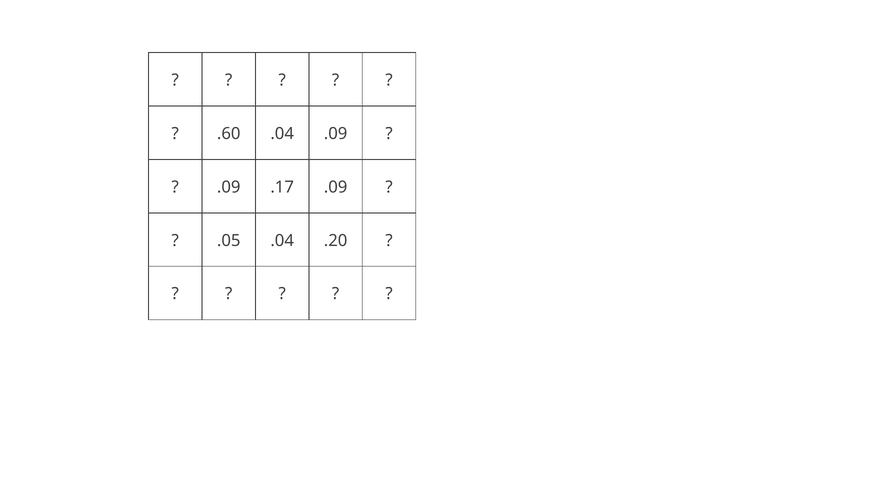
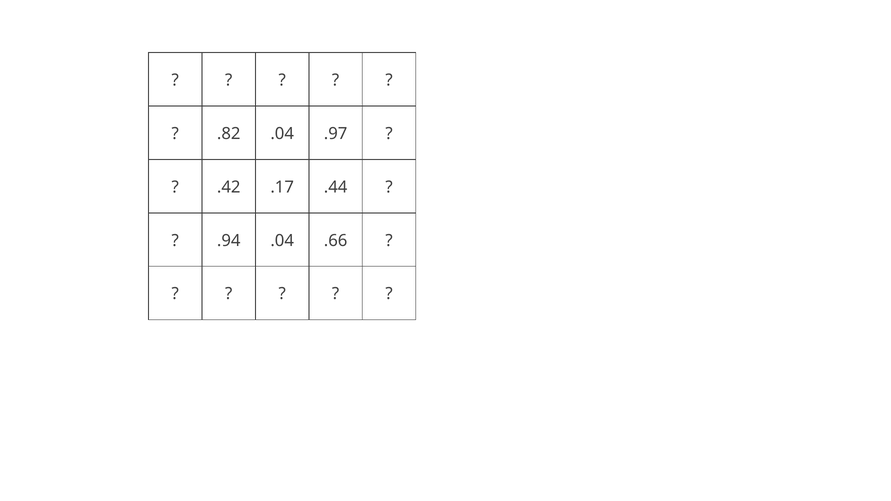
.60: .60 -> .82
.04 .09: .09 -> .97
.09 at (229, 187): .09 -> .42
.17 .09: .09 -> .44
.05: .05 -> .94
.20: .20 -> .66
